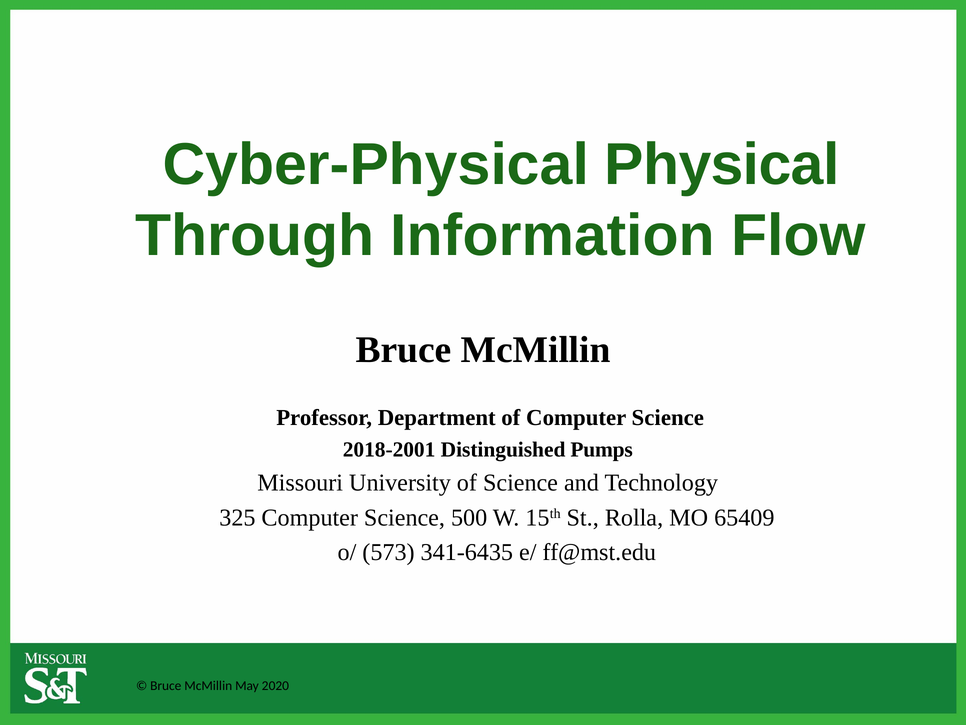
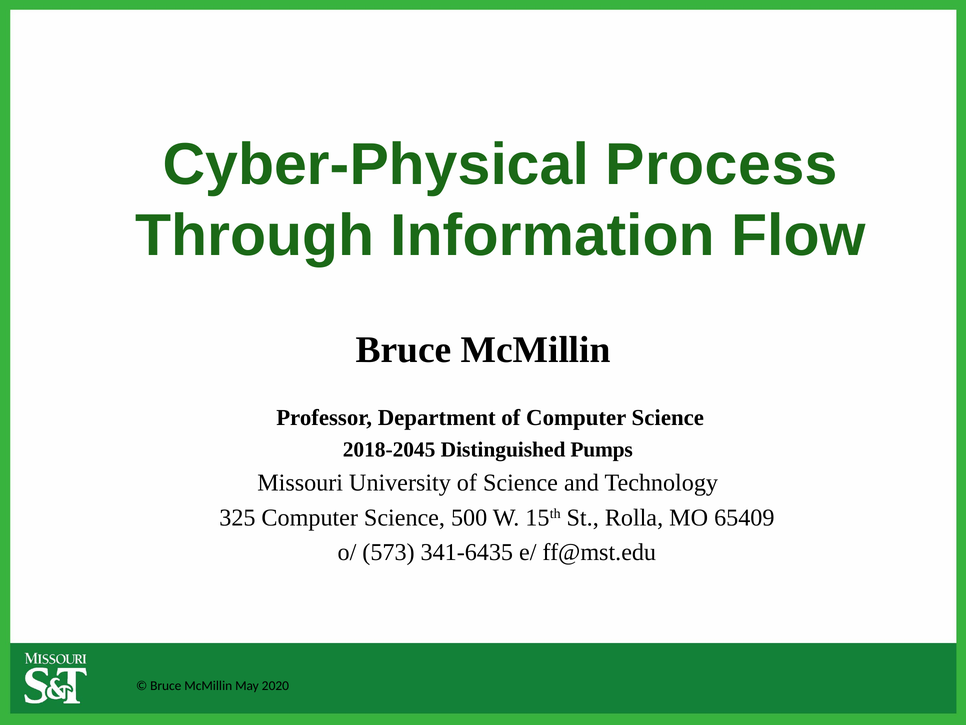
Physical: Physical -> Process
2018-2001: 2018-2001 -> 2018-2045
